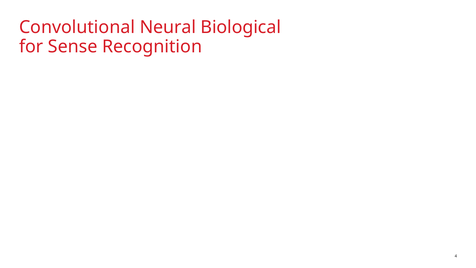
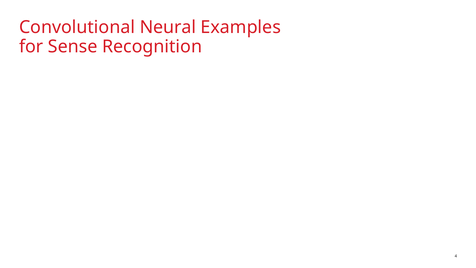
Biological: Biological -> Examples
